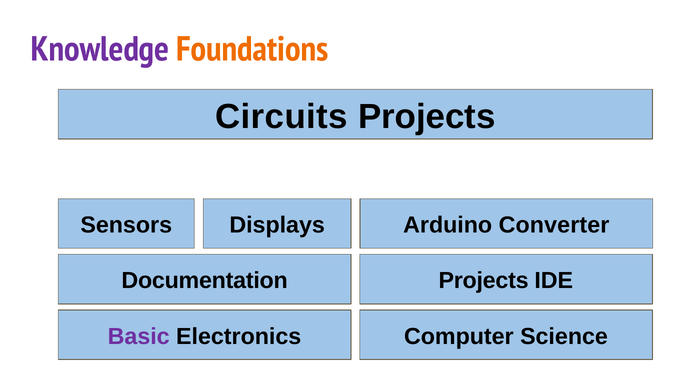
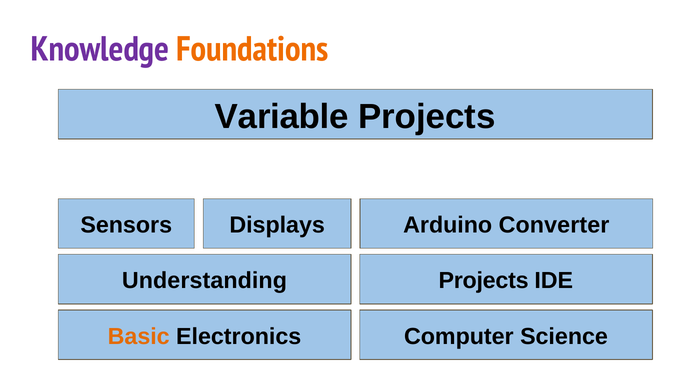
Circuits: Circuits -> Variable
Documentation: Documentation -> Understanding
Basic colour: purple -> orange
